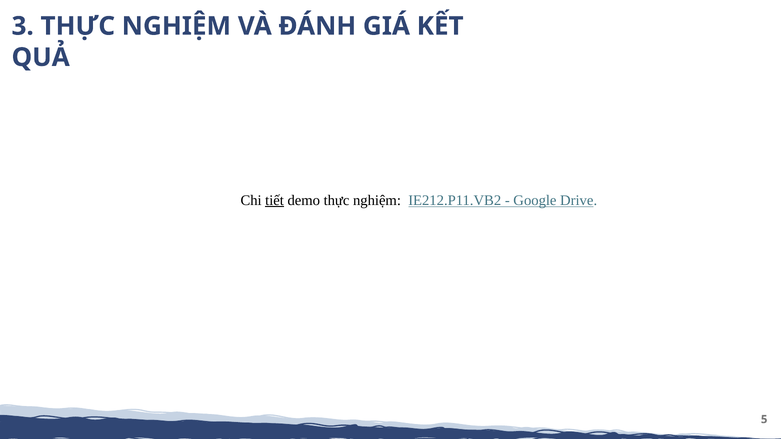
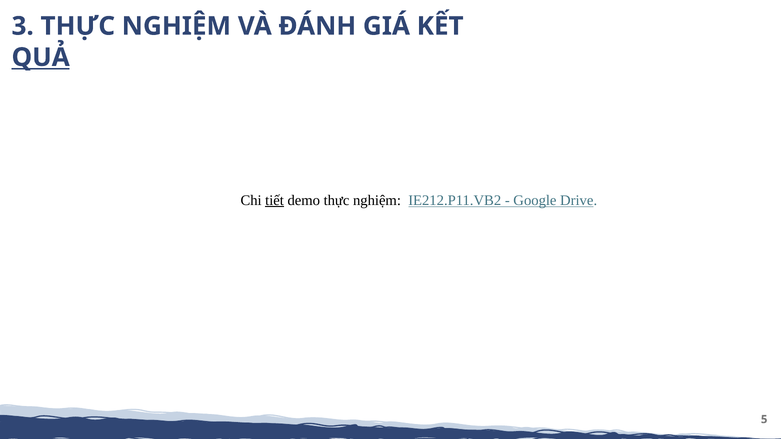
QUẢ underline: none -> present
